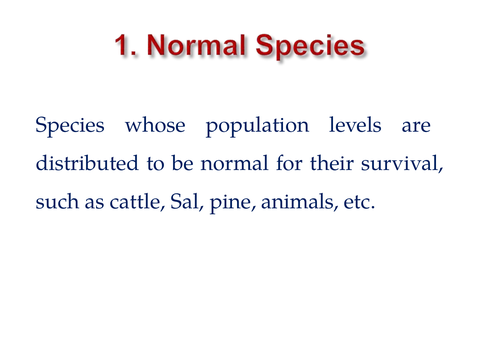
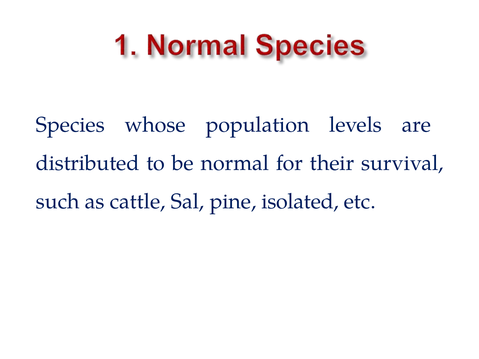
animals: animals -> isolated
